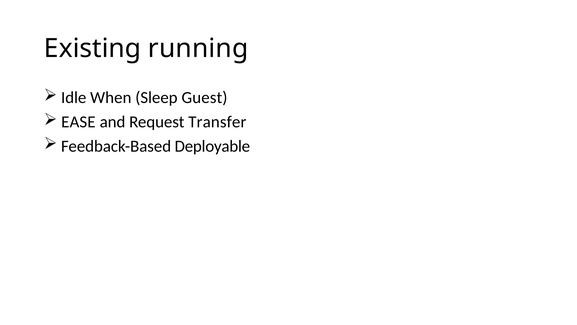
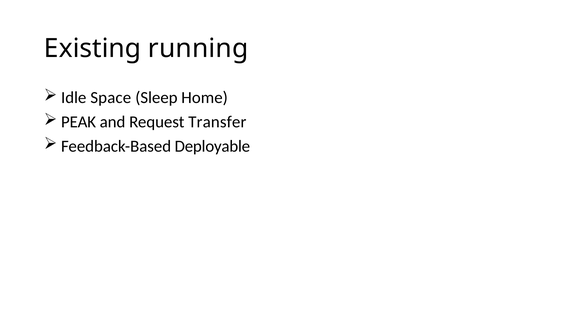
When: When -> Space
Guest: Guest -> Home
EASE: EASE -> PEAK
